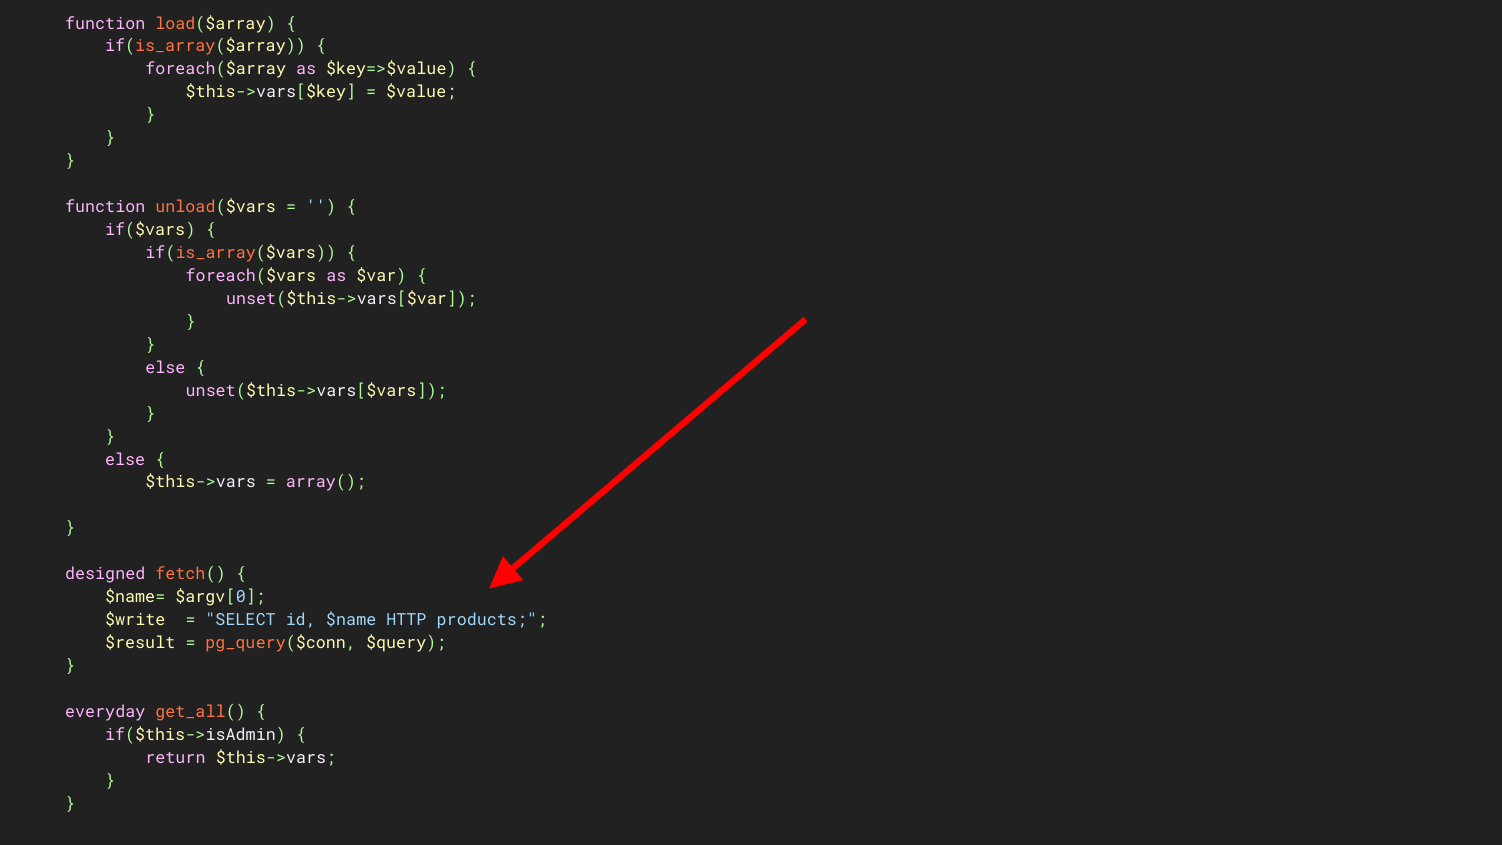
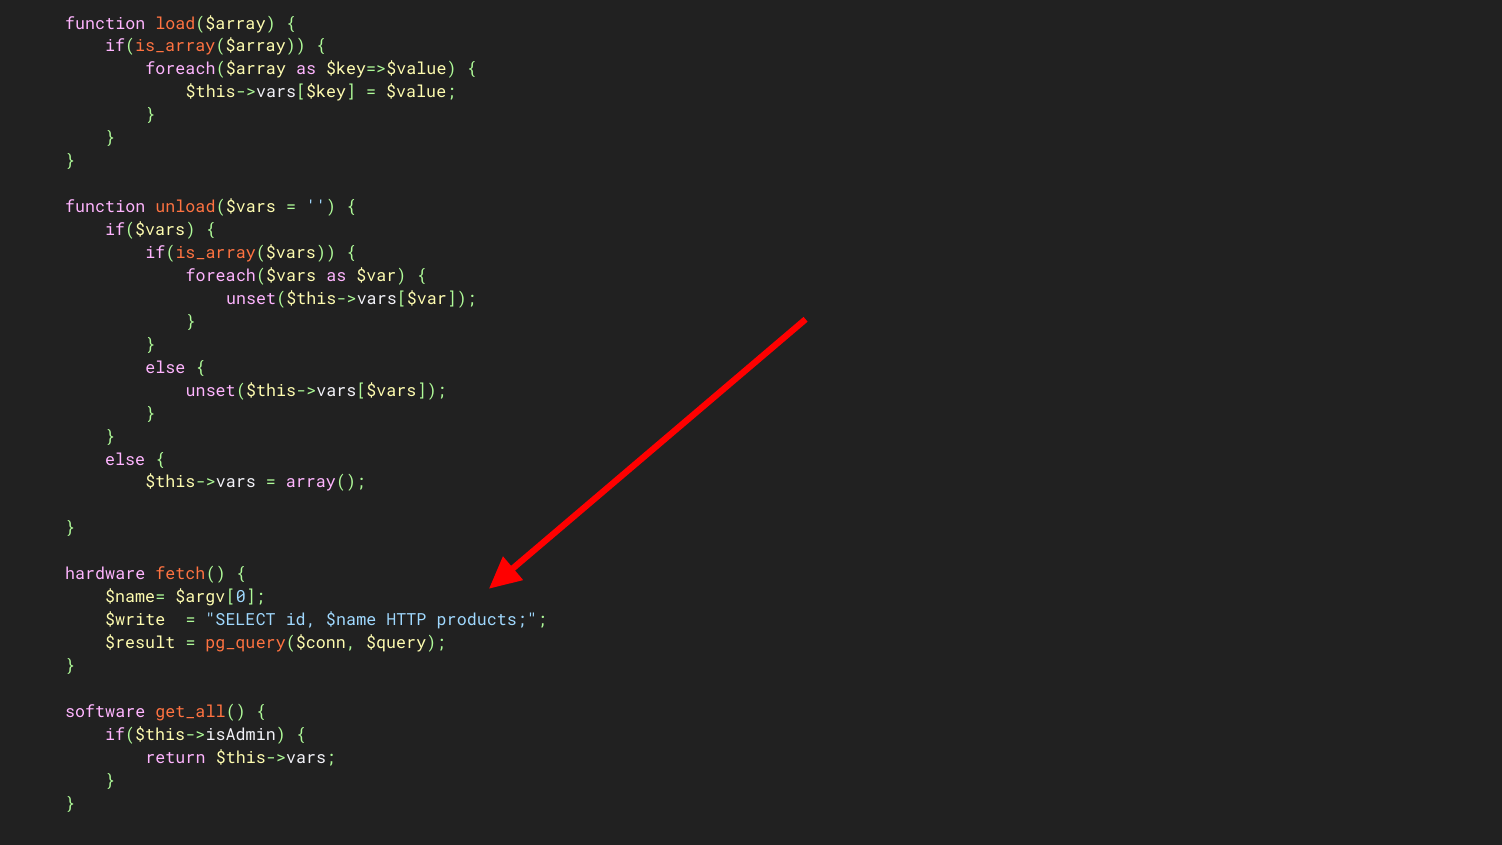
designed: designed -> hardware
everyday: everyday -> software
